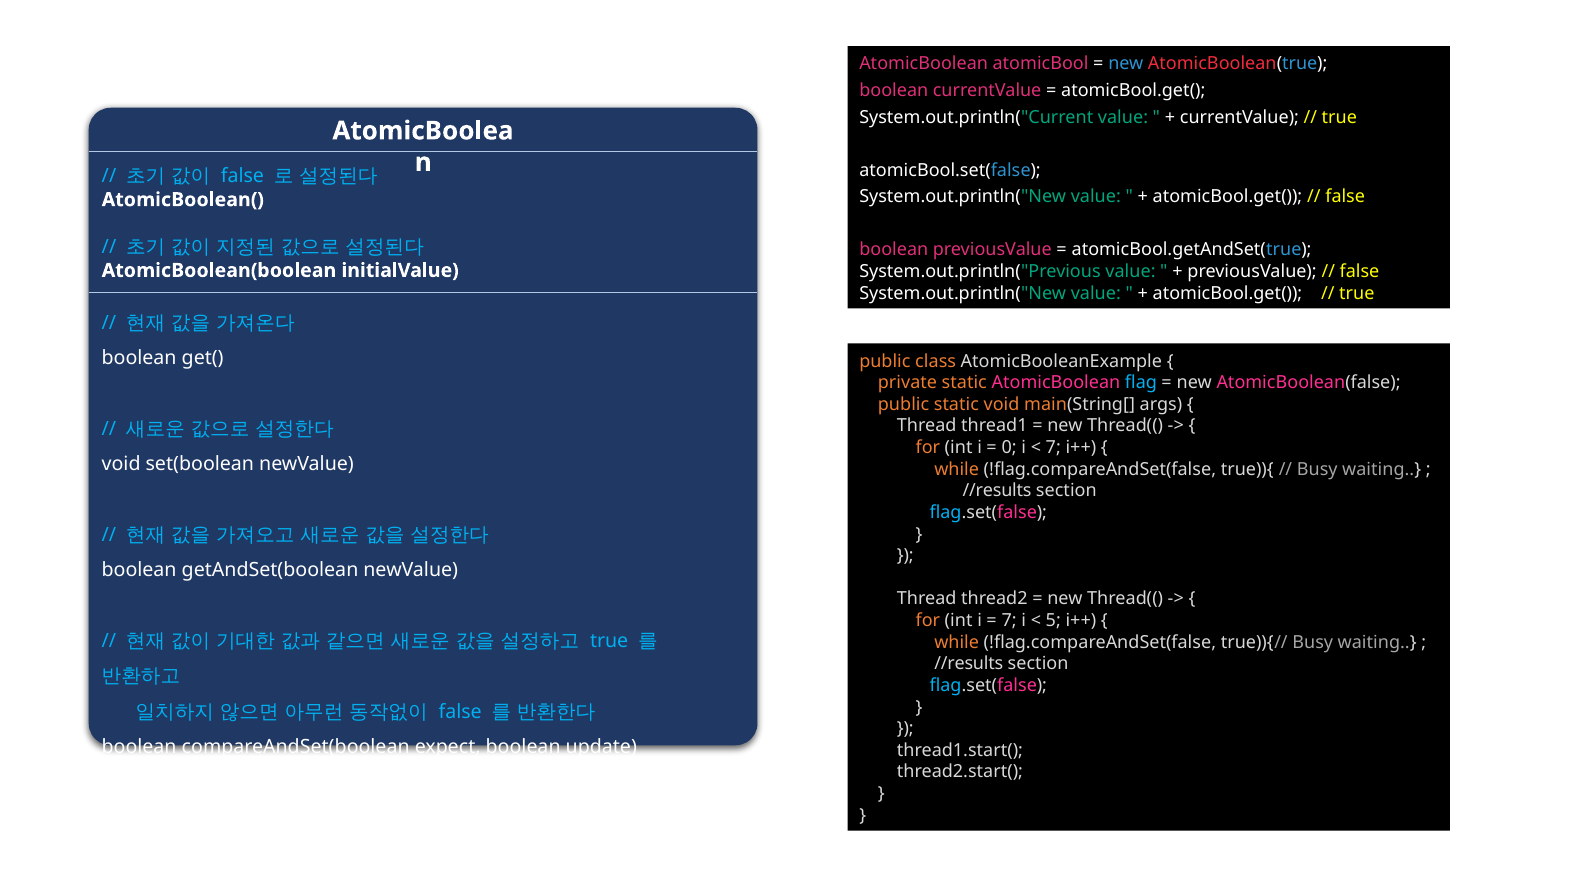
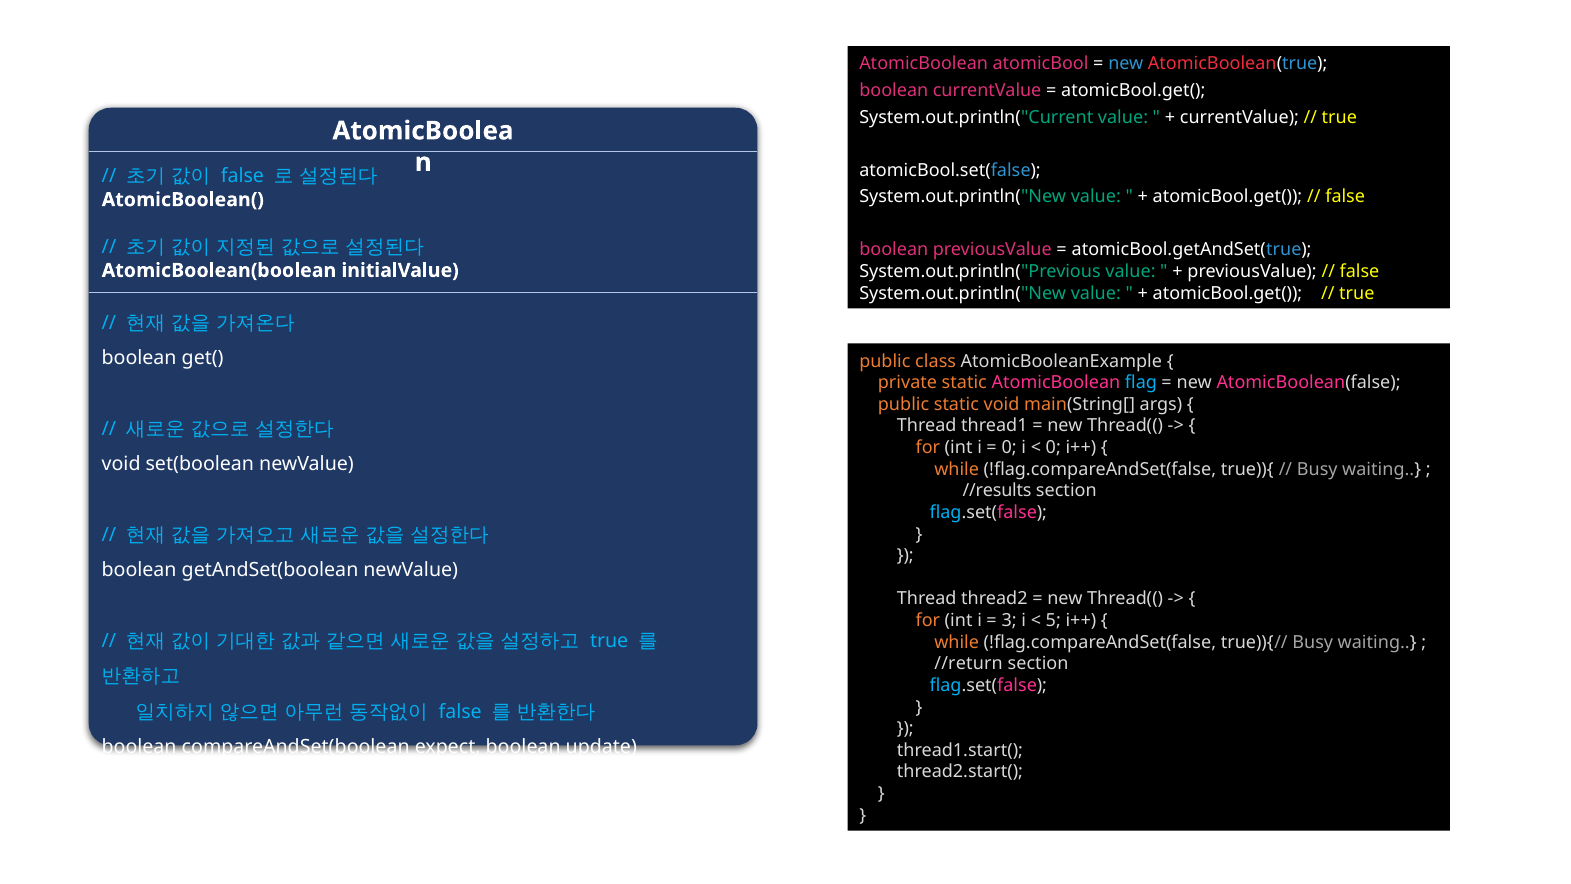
7 at (1053, 447): 7 -> 0
7 at (1009, 620): 7 -> 3
//results at (969, 664): //results -> //return
